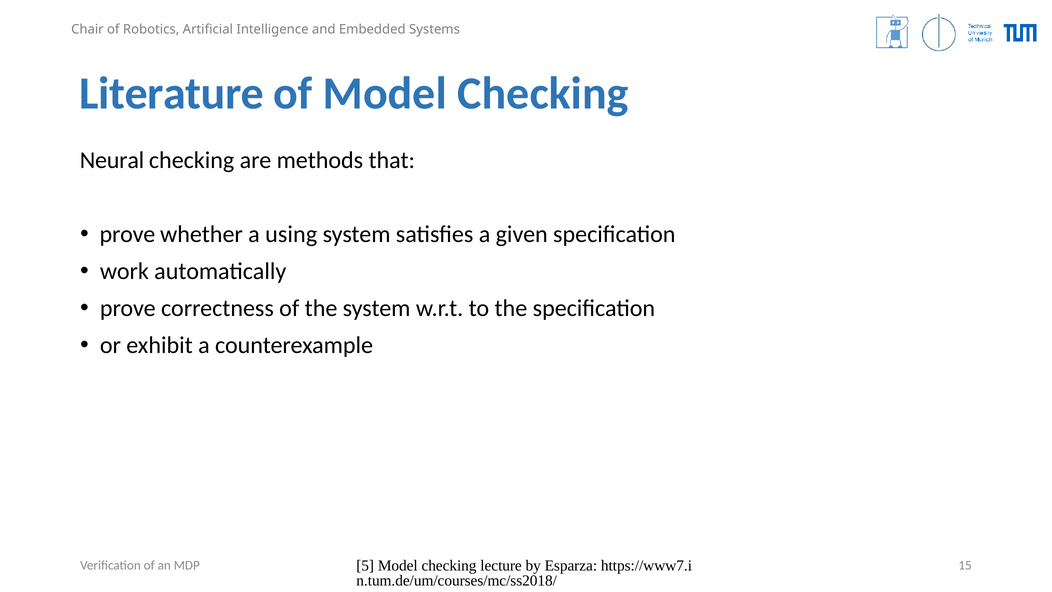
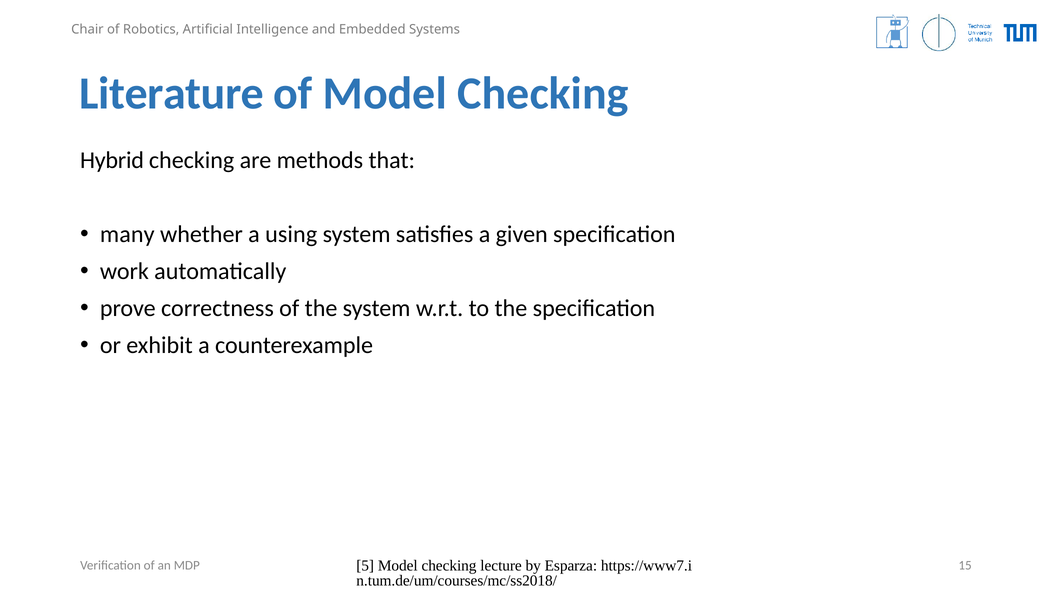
Neural: Neural -> Hybrid
prove at (127, 234): prove -> many
